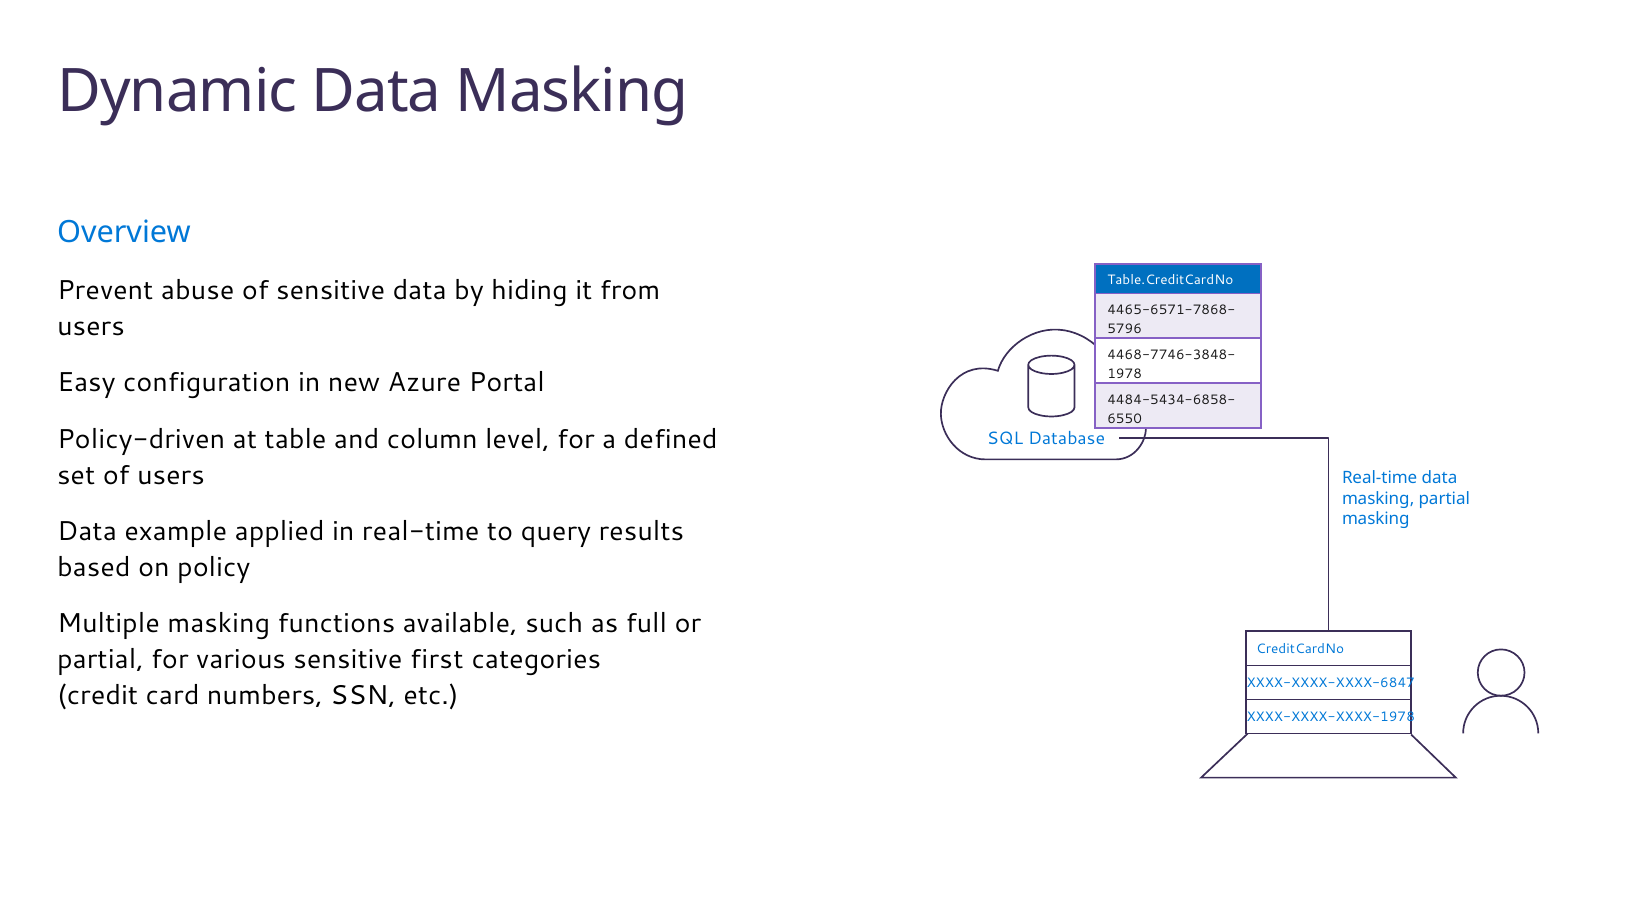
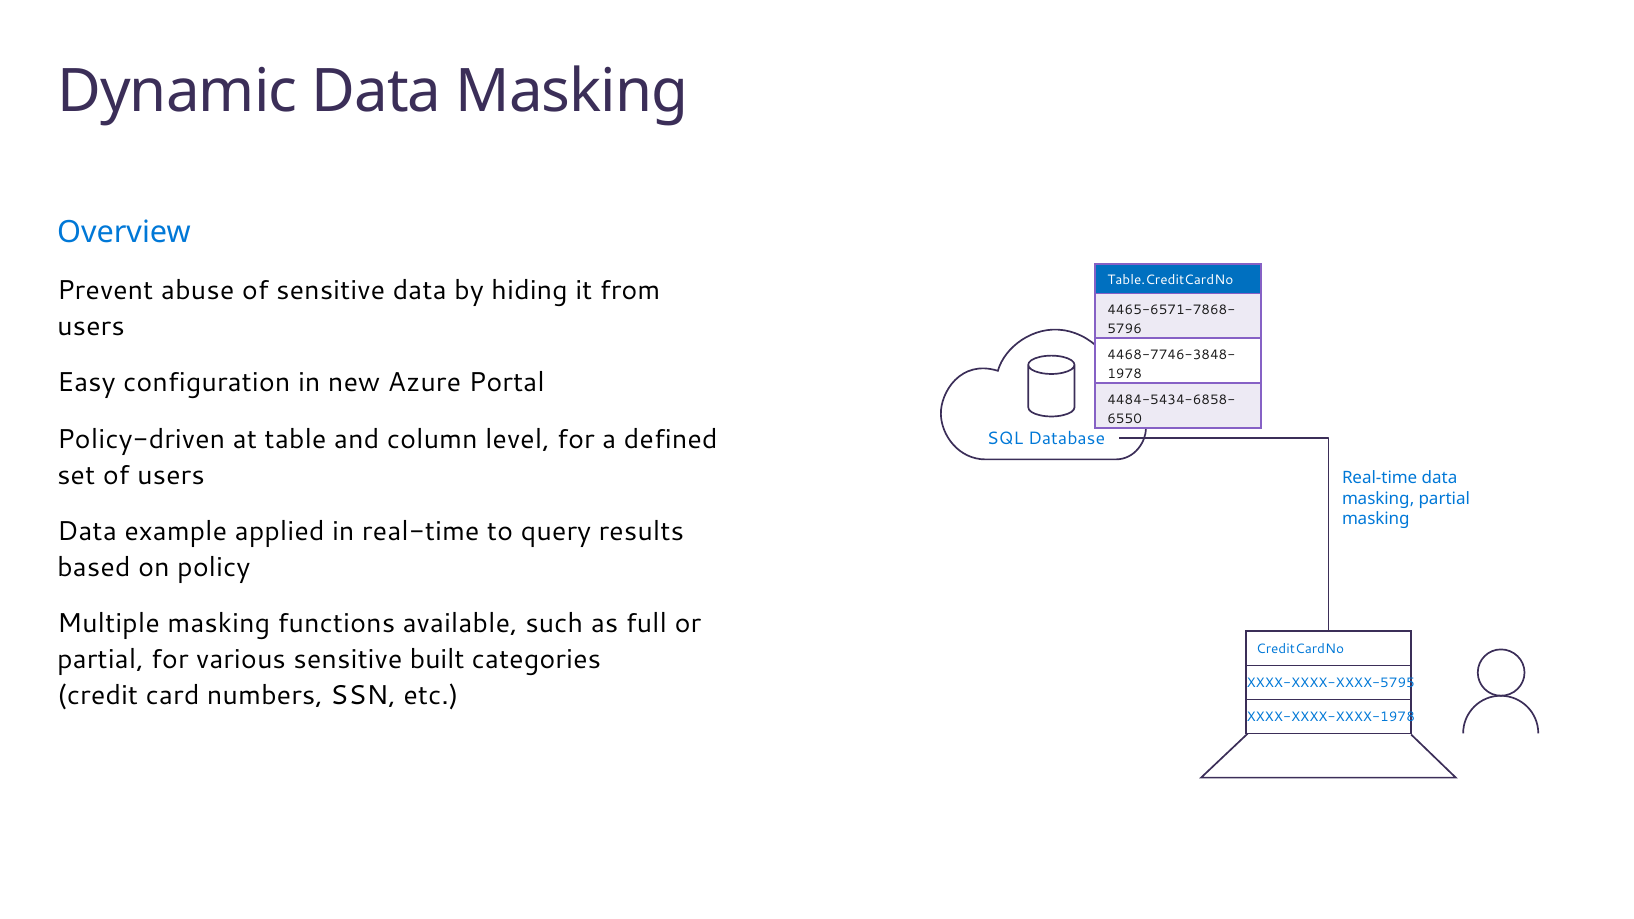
first: first -> built
XXXX-XXXX-XXXX-6847: XXXX-XXXX-XXXX-6847 -> XXXX-XXXX-XXXX-5795
